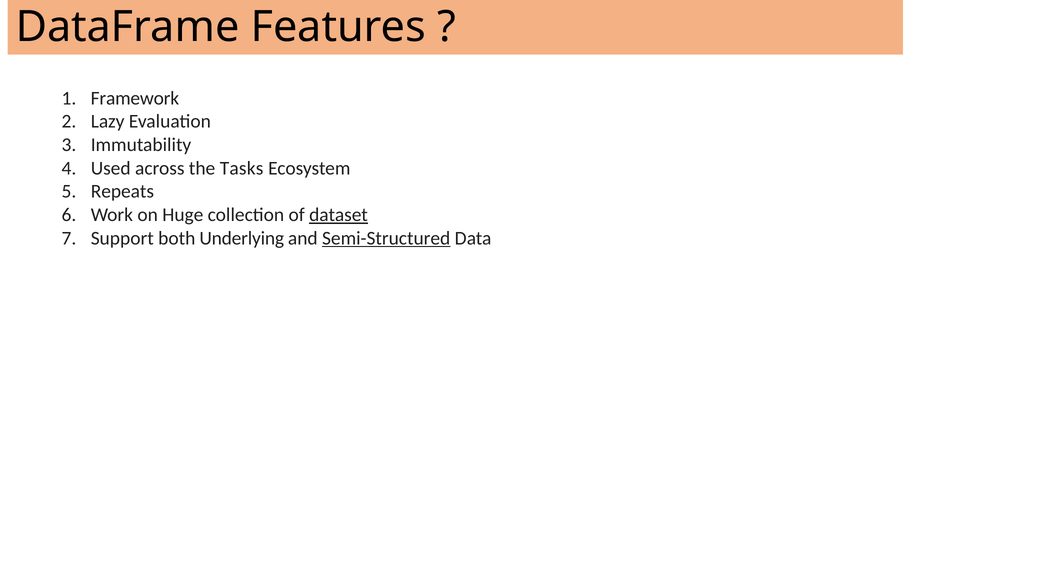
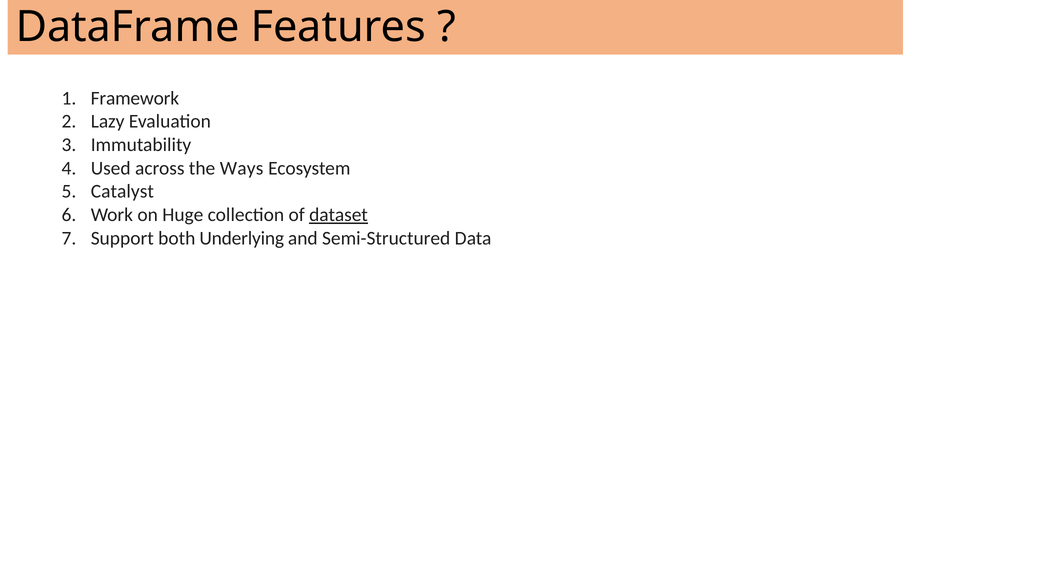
Tasks: Tasks -> Ways
Repeats: Repeats -> Catalyst
Semi-Structured underline: present -> none
